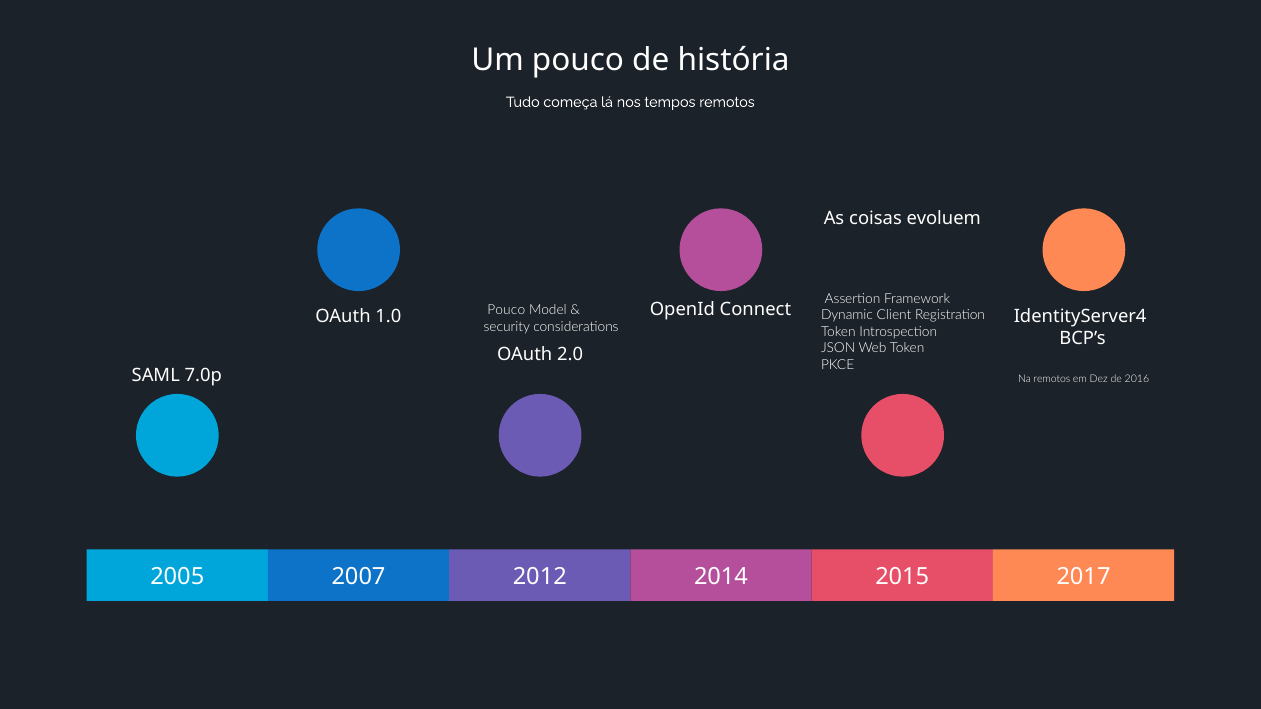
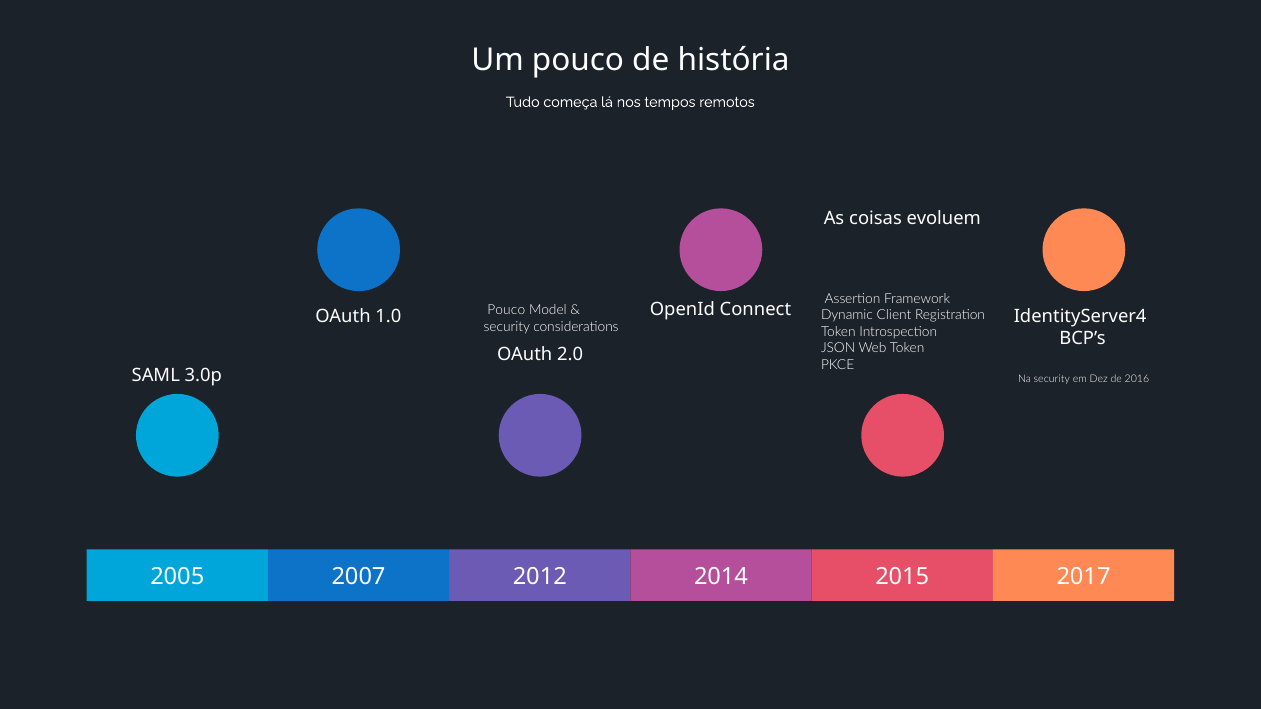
7.0p: 7.0p -> 3.0p
Na remotos: remotos -> security
